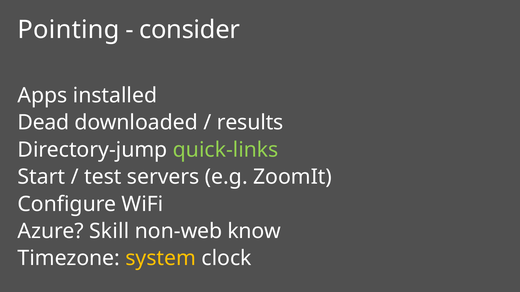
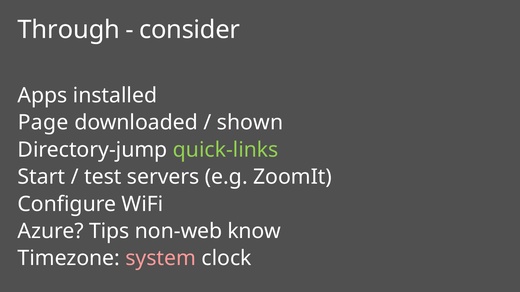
Pointing: Pointing -> Through
Dead: Dead -> Page
results: results -> shown
Skill: Skill -> Tips
system colour: yellow -> pink
